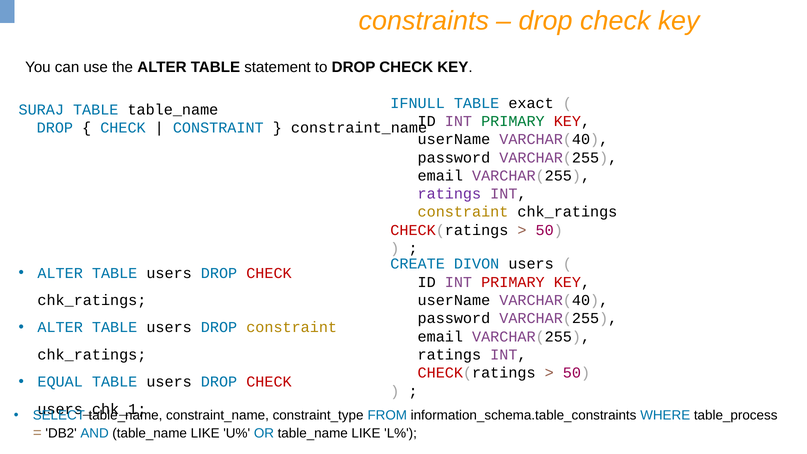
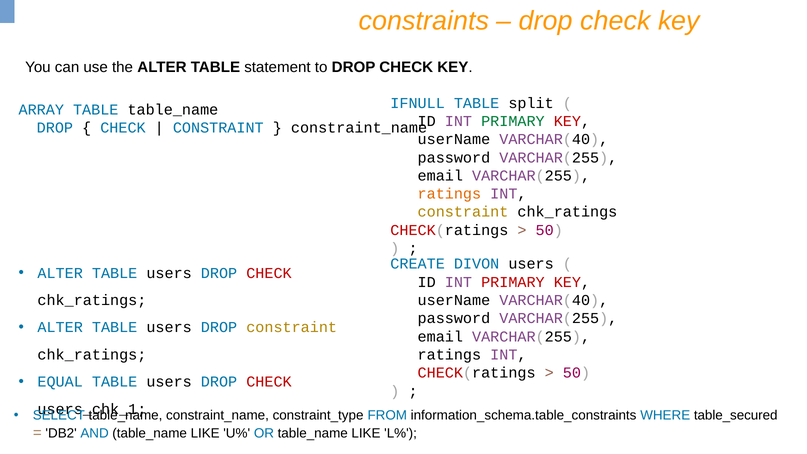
exact: exact -> split
SURAJ: SURAJ -> ARRAY
ratings at (449, 194) colour: purple -> orange
table_process: table_process -> table_secured
